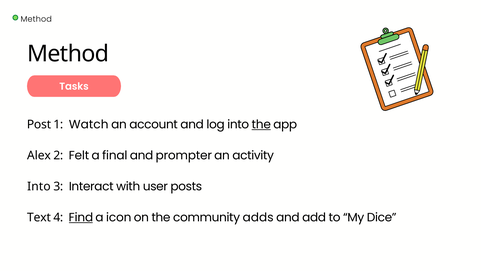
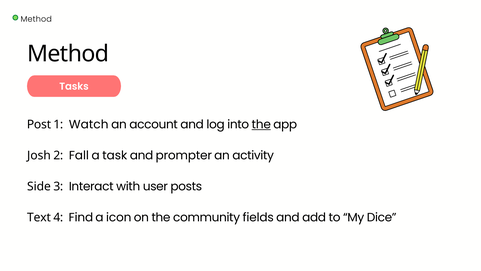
Alex: Alex -> Josh
Felt: Felt -> Fall
final: final -> task
Into at (39, 186): Into -> Side
Find underline: present -> none
adds: adds -> fields
